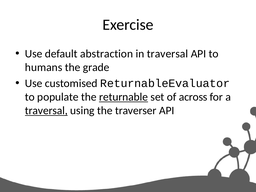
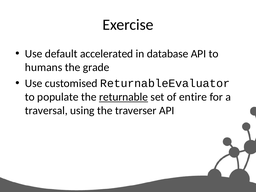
abstraction: abstraction -> accelerated
in traversal: traversal -> database
across: across -> entire
traversal at (46, 111) underline: present -> none
